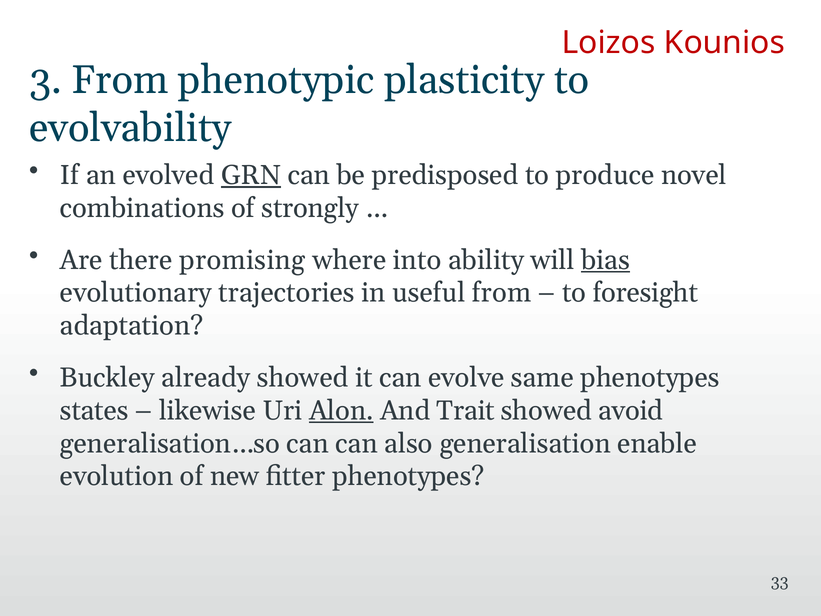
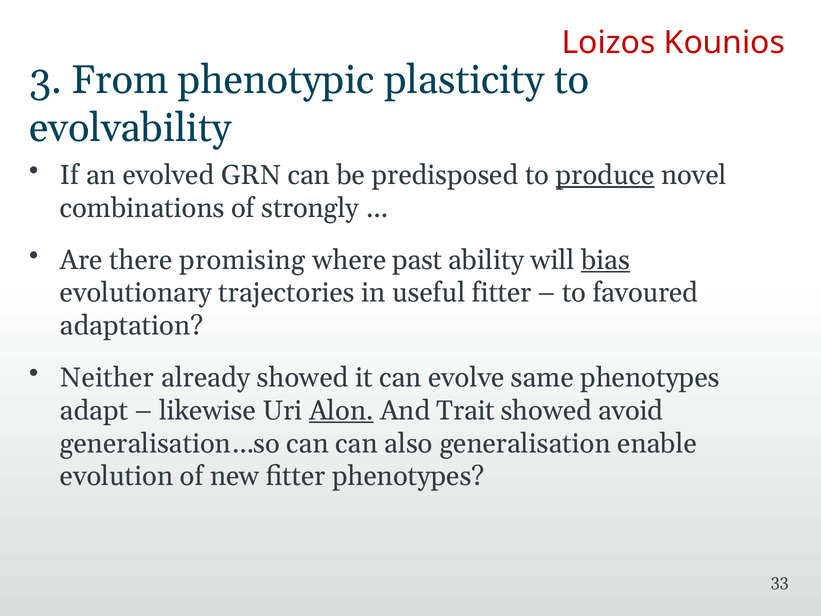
GRN underline: present -> none
produce underline: none -> present
into: into -> past
useful from: from -> fitter
foresight: foresight -> favoured
Buckley: Buckley -> Neither
states: states -> adapt
